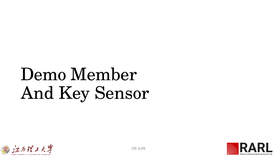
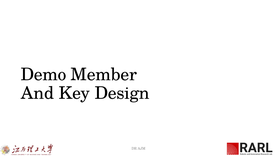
Sensor: Sensor -> Design
